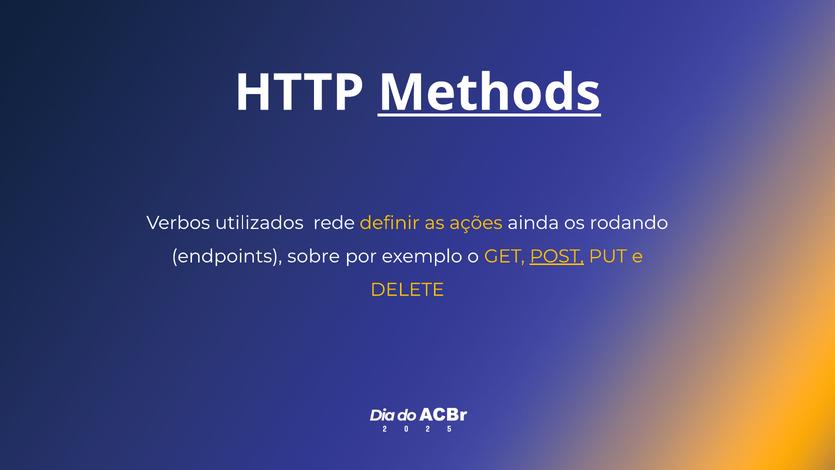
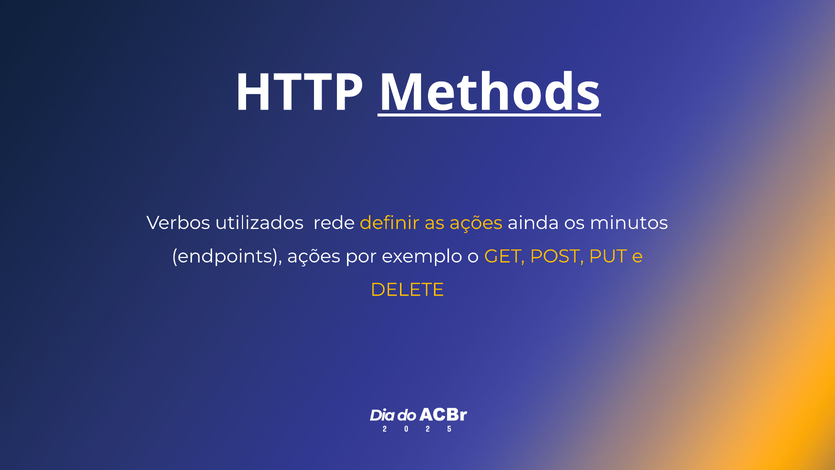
rodando: rodando -> minutos
endpoints sobre: sobre -> ações
POST underline: present -> none
